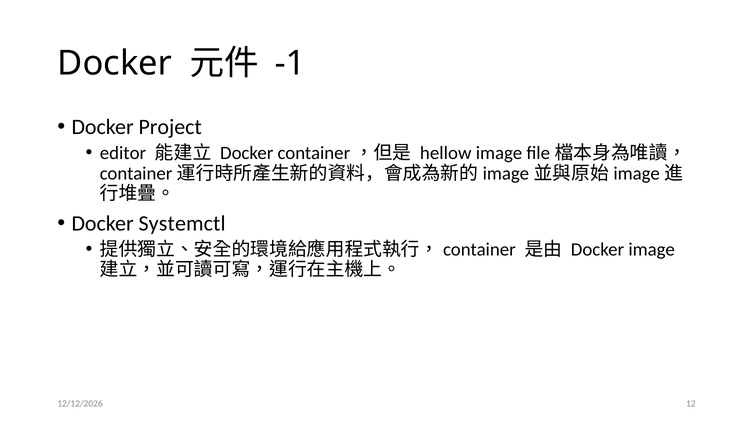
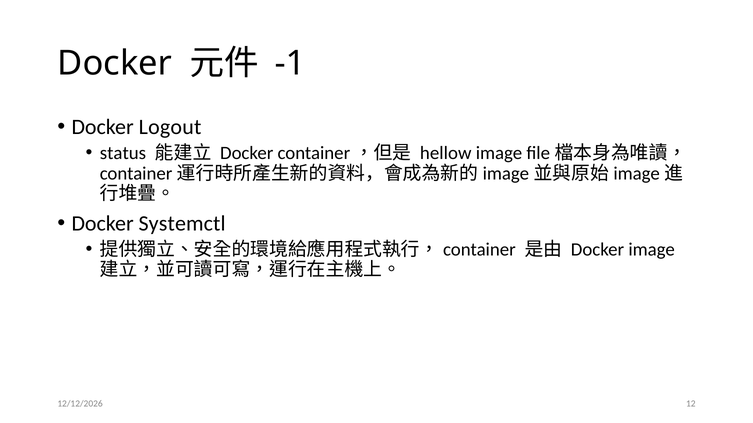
Project: Project -> Logout
editor: editor -> status
